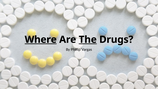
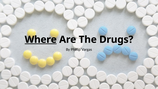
The underline: present -> none
